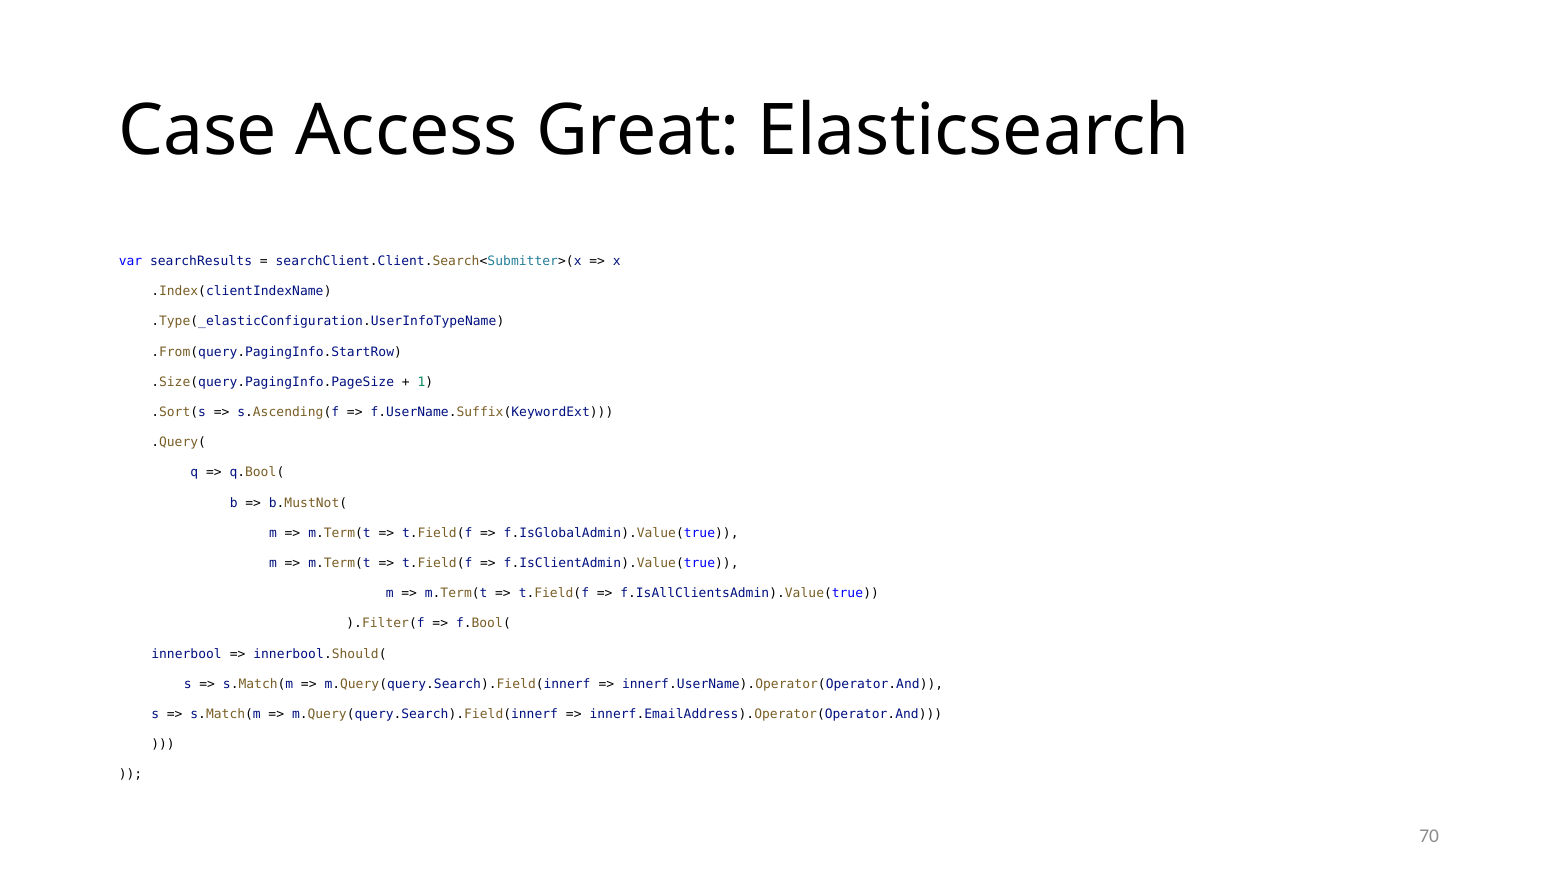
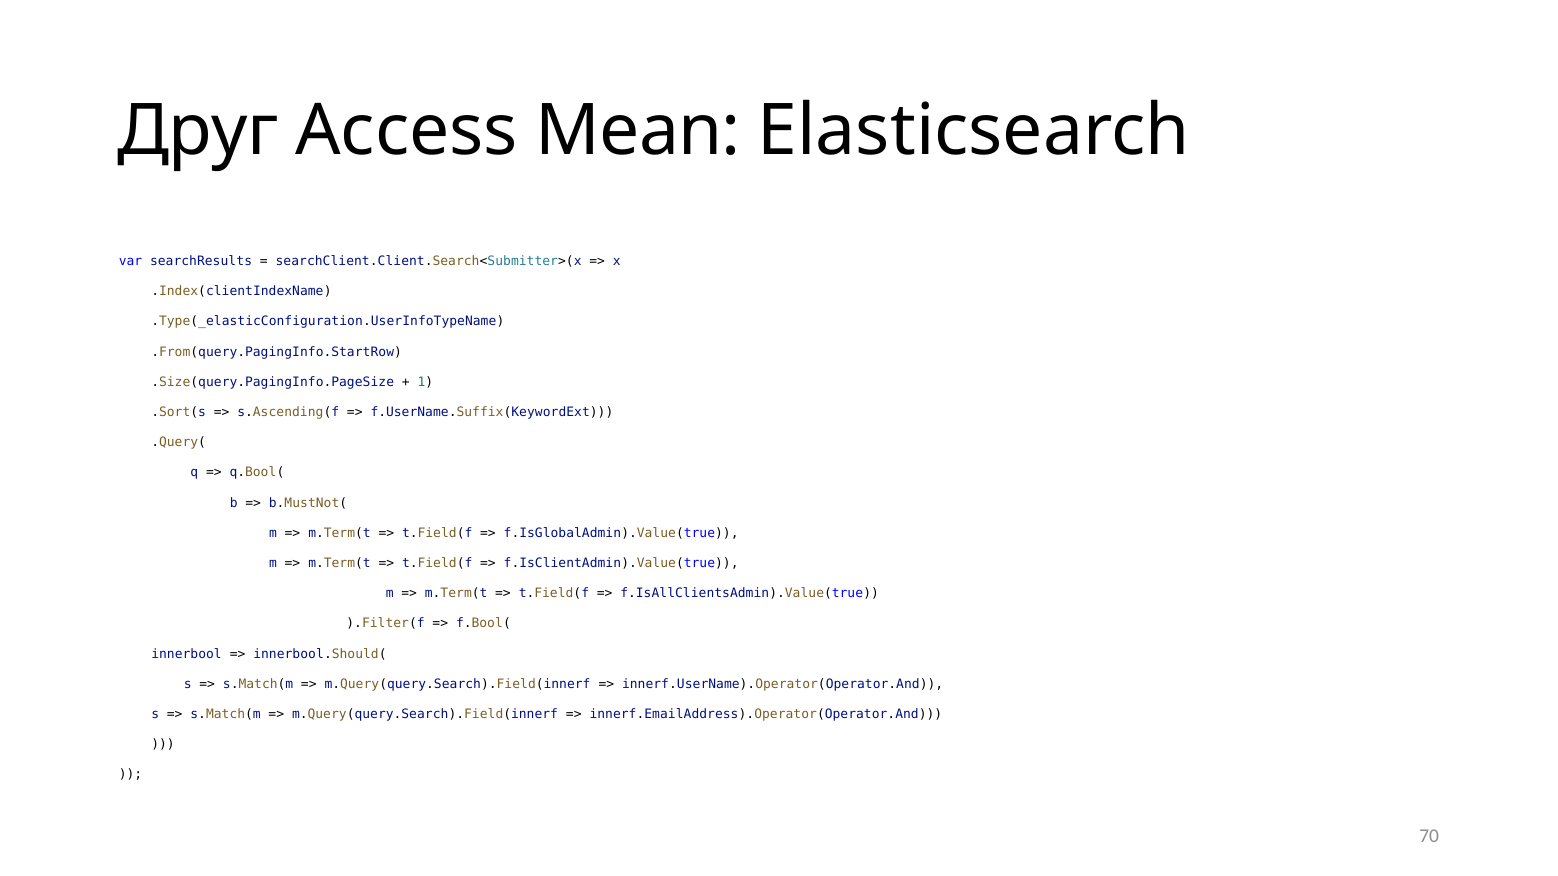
Case: Case -> Друг
Great: Great -> Mean
